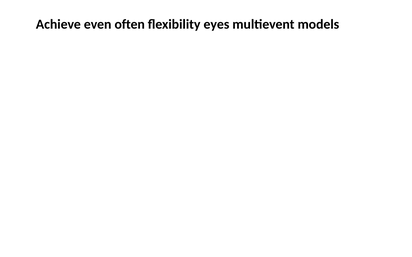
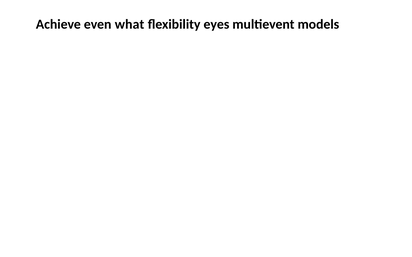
often: often -> what
